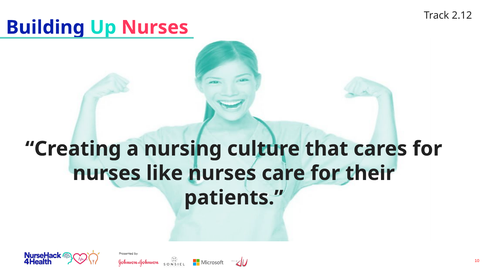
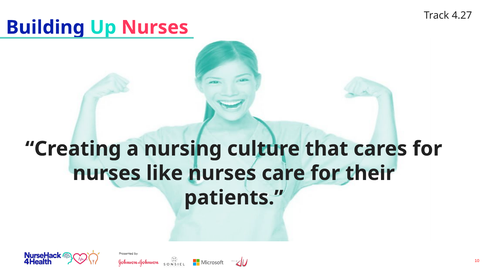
2.12: 2.12 -> 4.27
